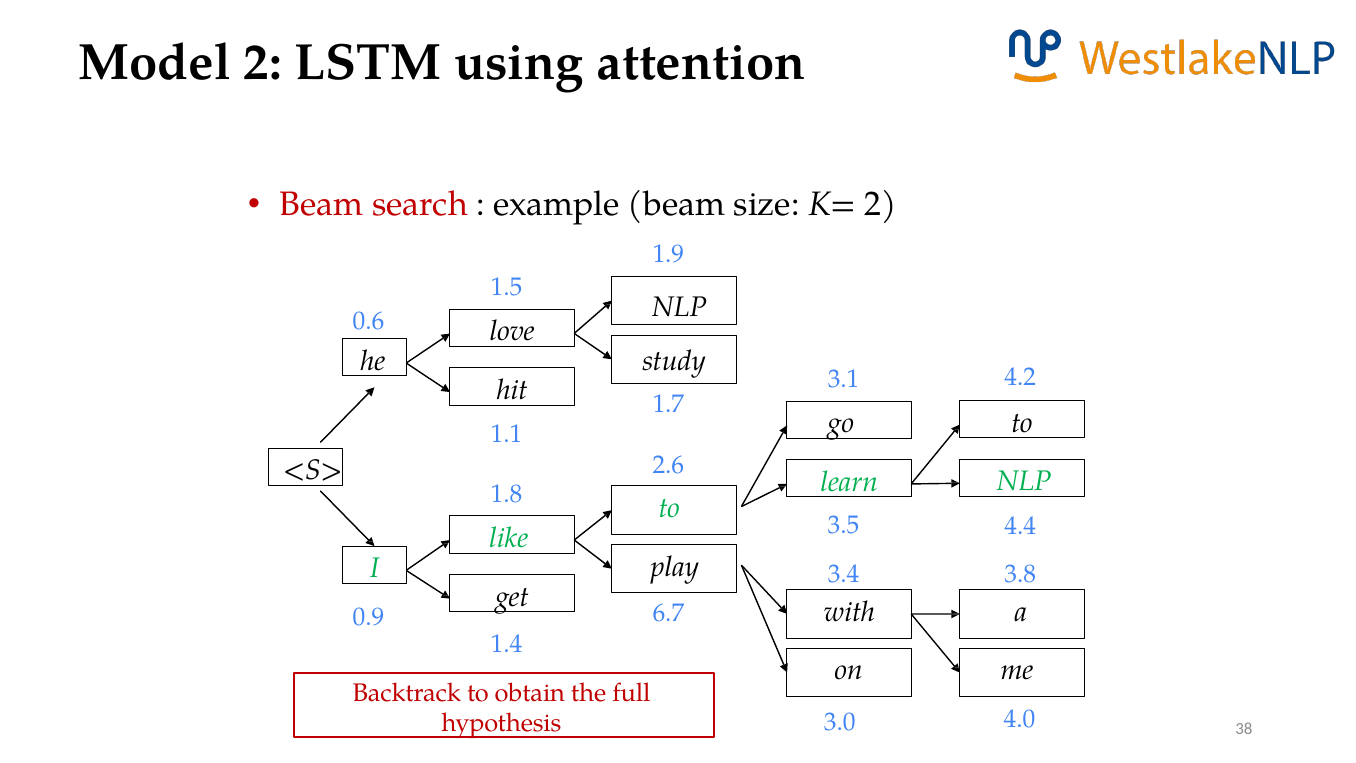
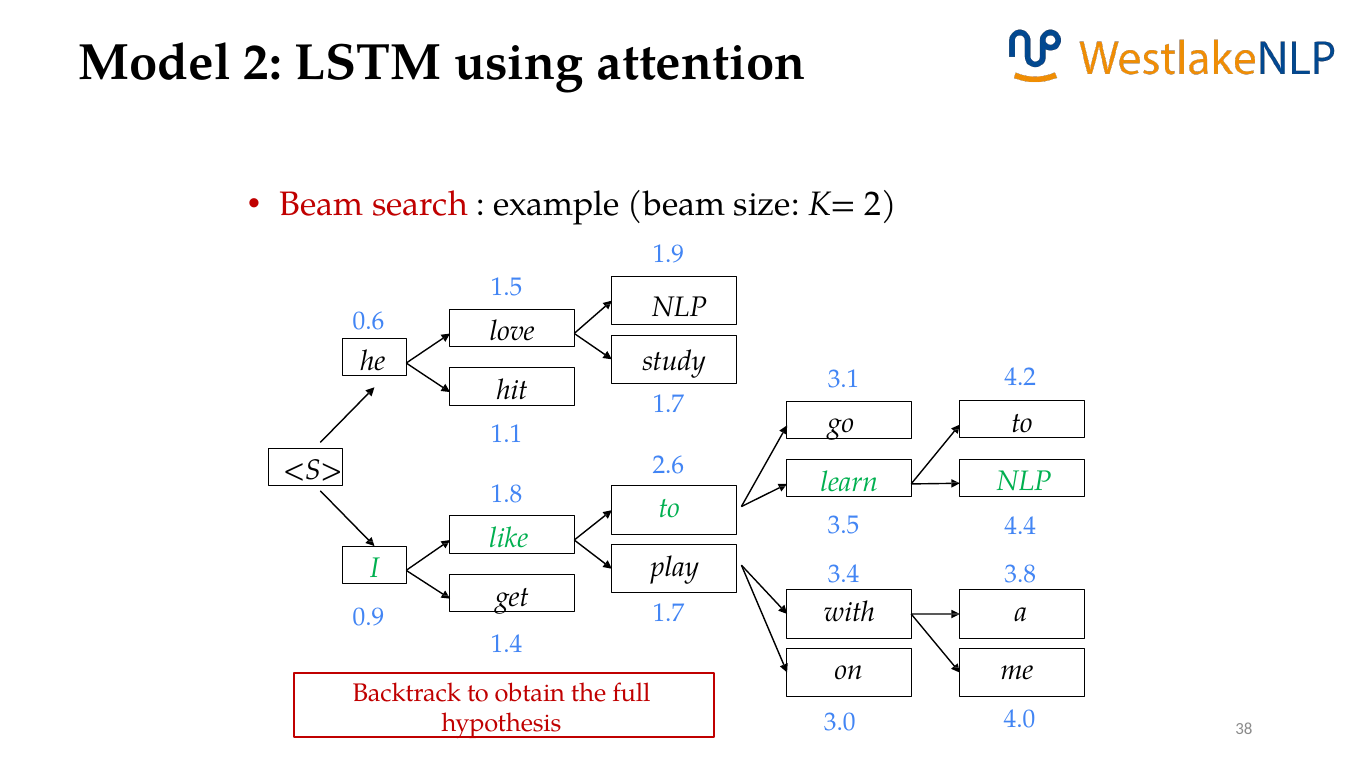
6.7 at (668, 613): 6.7 -> 1.7
